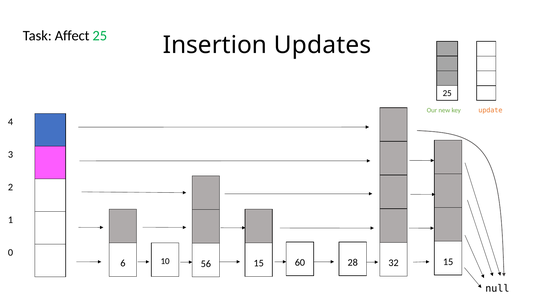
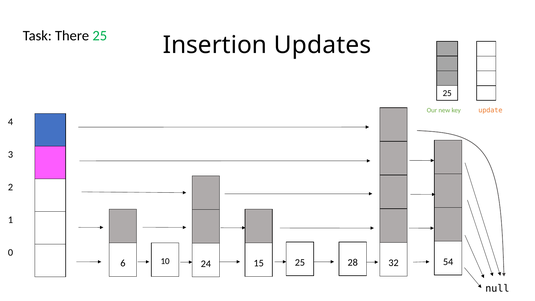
Affect: Affect -> There
56: 56 -> 24
15 60: 60 -> 25
32 15: 15 -> 54
